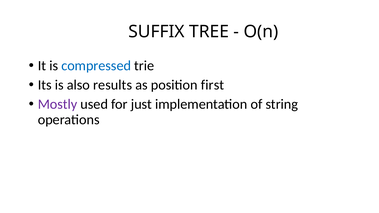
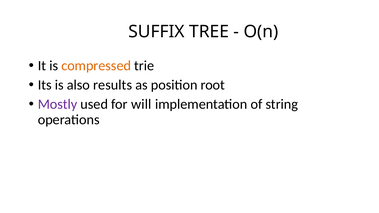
compressed colour: blue -> orange
first: first -> root
just: just -> will
